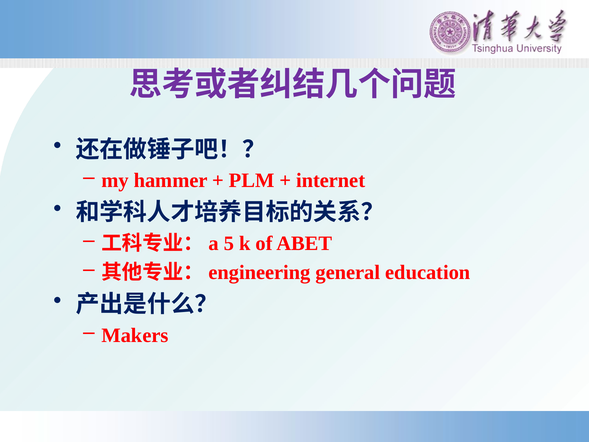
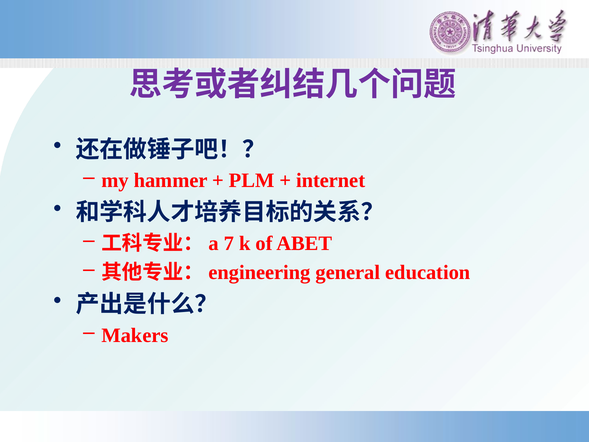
5: 5 -> 7
